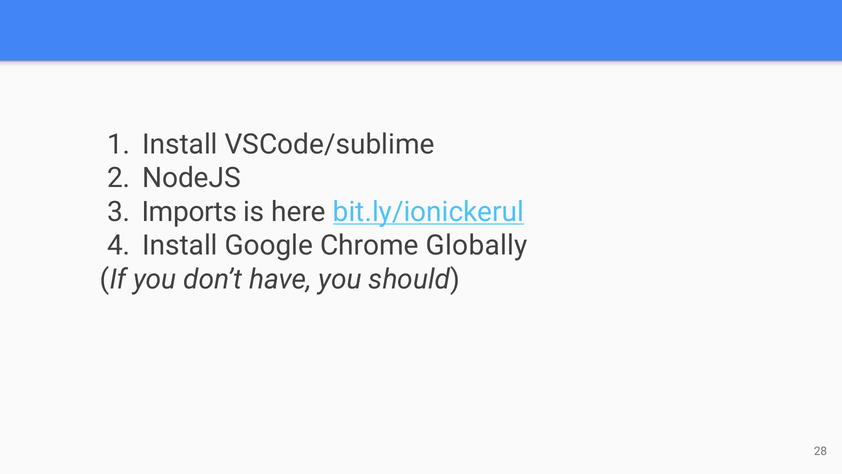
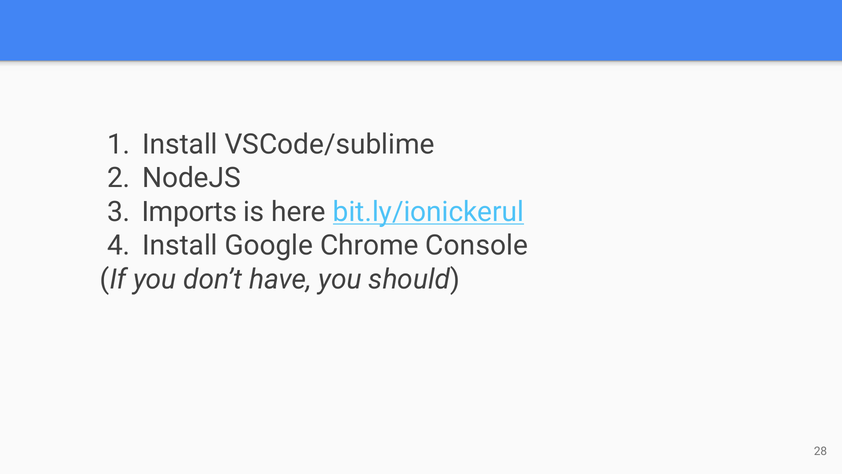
Globally: Globally -> Console
